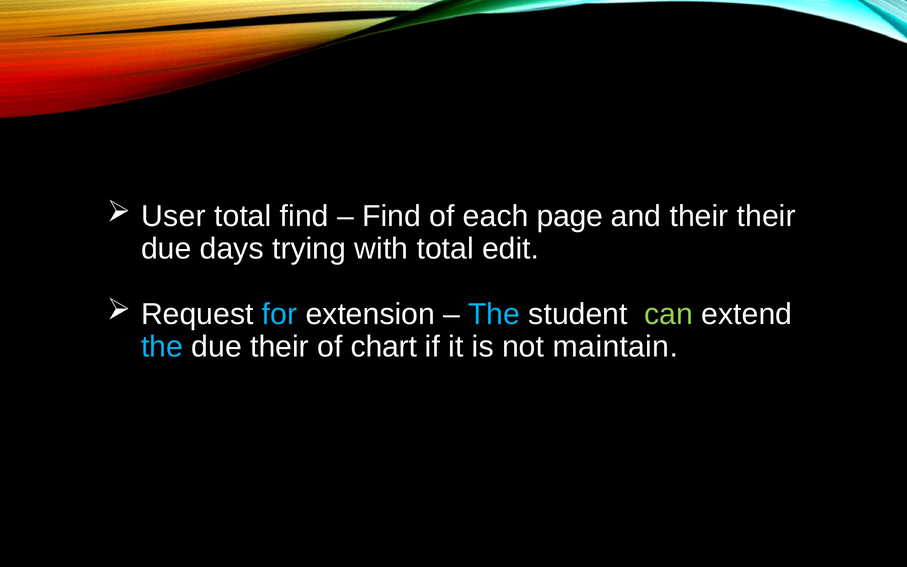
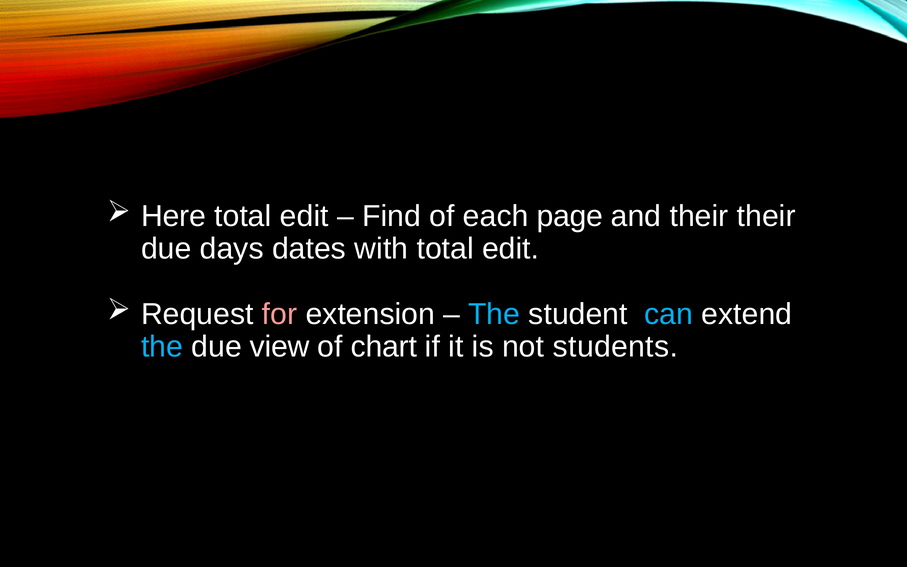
User: User -> Here
find at (304, 216): find -> edit
trying: trying -> dates
for colour: light blue -> pink
can colour: light green -> light blue
due their: their -> view
maintain: maintain -> students
